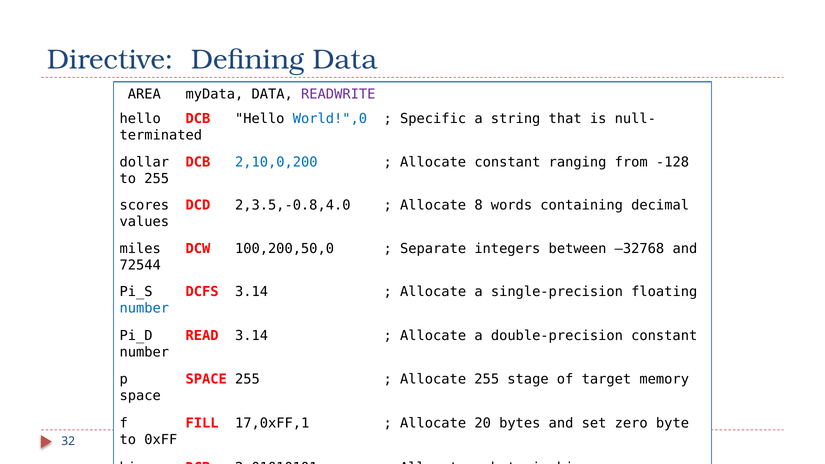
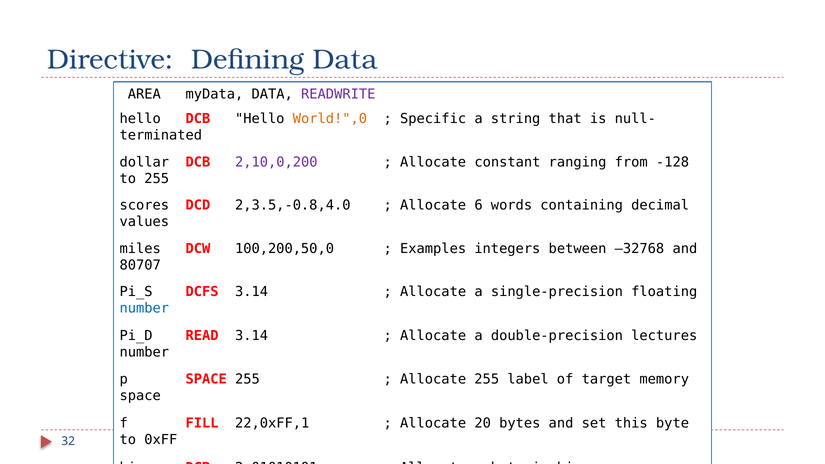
World!",0 colour: blue -> orange
2,10,0,200 colour: blue -> purple
8: 8 -> 6
Separate: Separate -> Examples
72544: 72544 -> 80707
double-precision constant: constant -> lectures
stage: stage -> label
17,0xFF,1: 17,0xFF,1 -> 22,0xFF,1
zero: zero -> this
